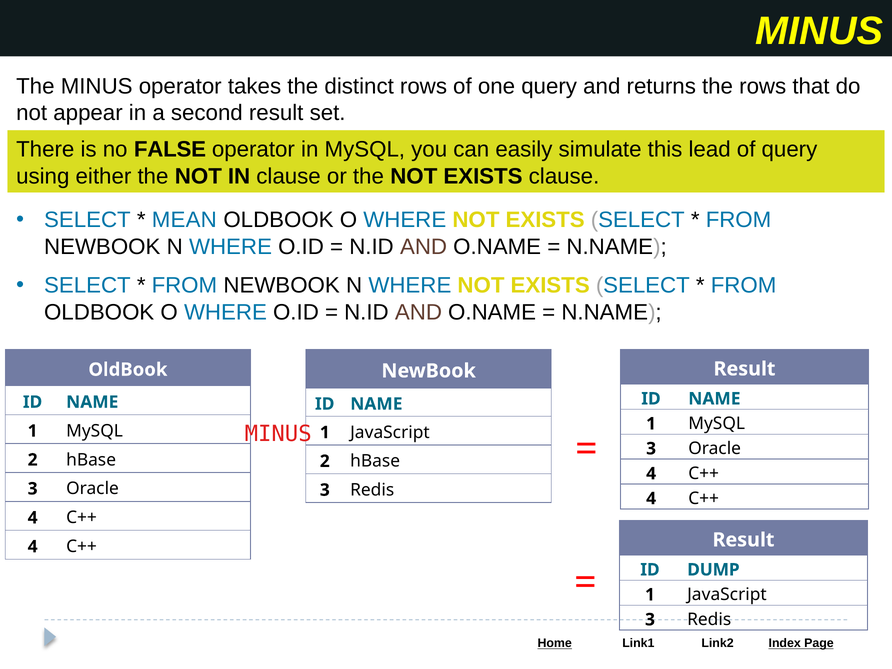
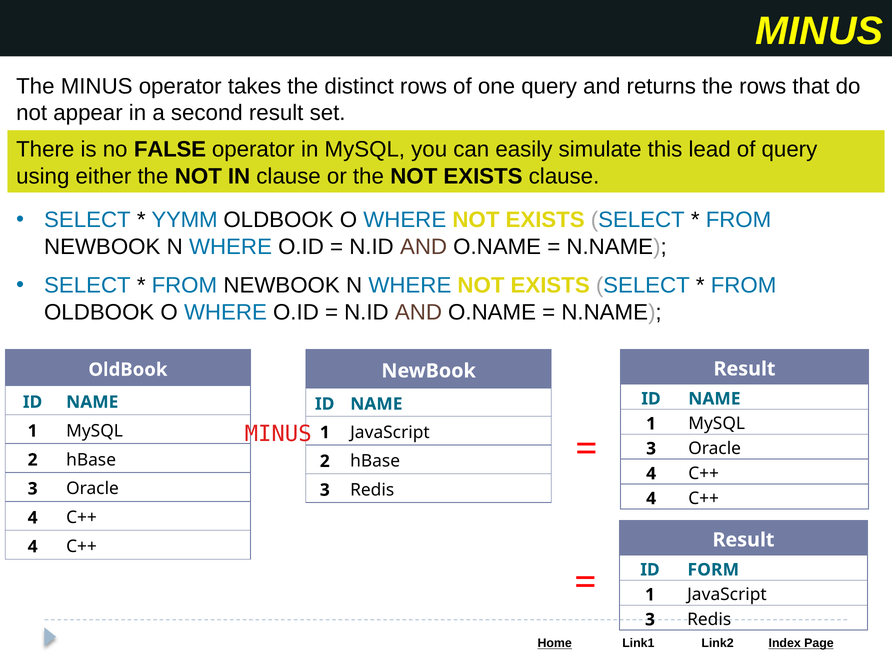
MEAN: MEAN -> YYMM
DUMP: DUMP -> FORM
